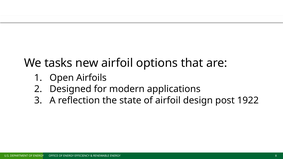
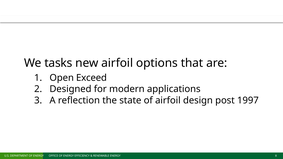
Airfoils: Airfoils -> Exceed
1922: 1922 -> 1997
